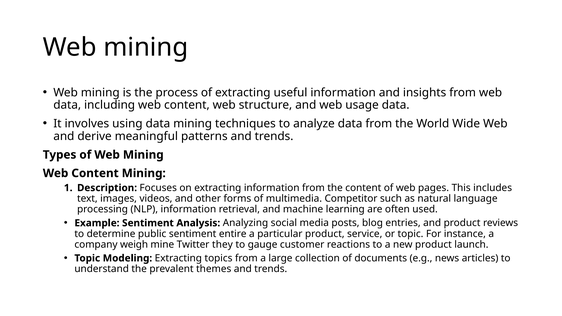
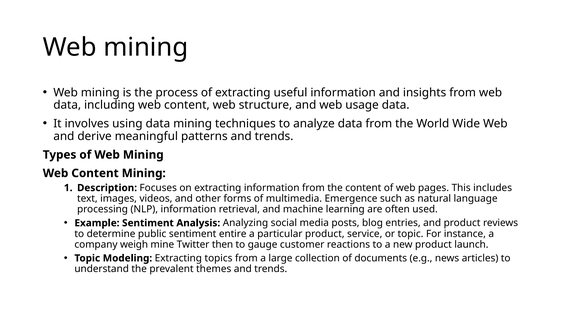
Competitor: Competitor -> Emergence
they: they -> then
